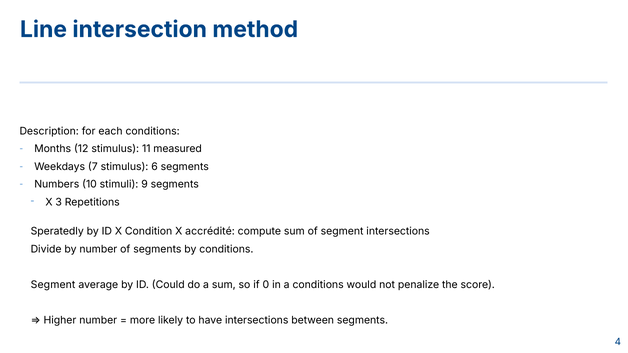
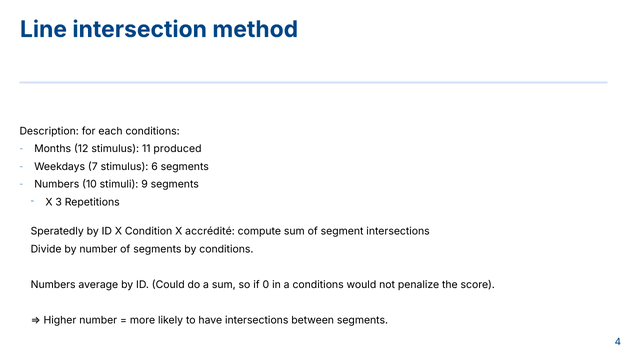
measured: measured -> produced
Segment at (53, 285): Segment -> Numbers
